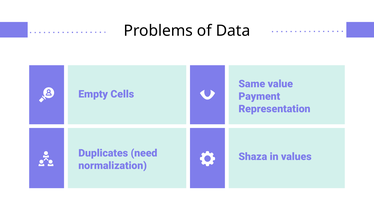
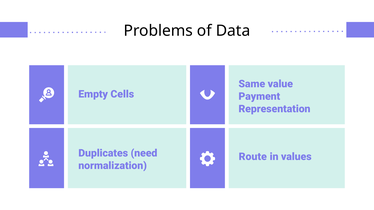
Shaza: Shaza -> Route
